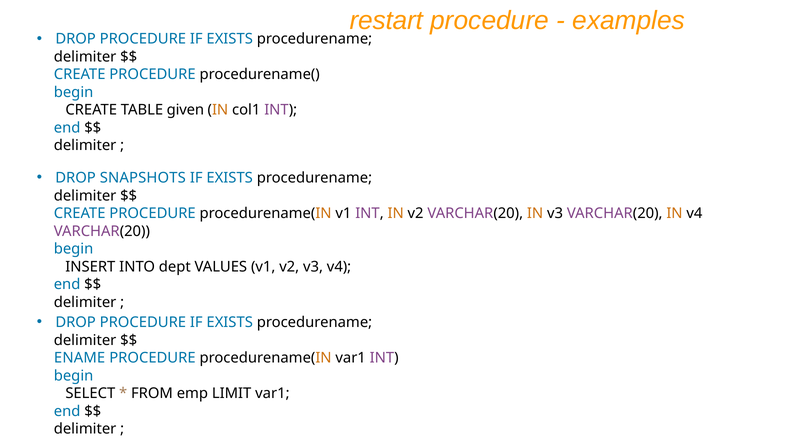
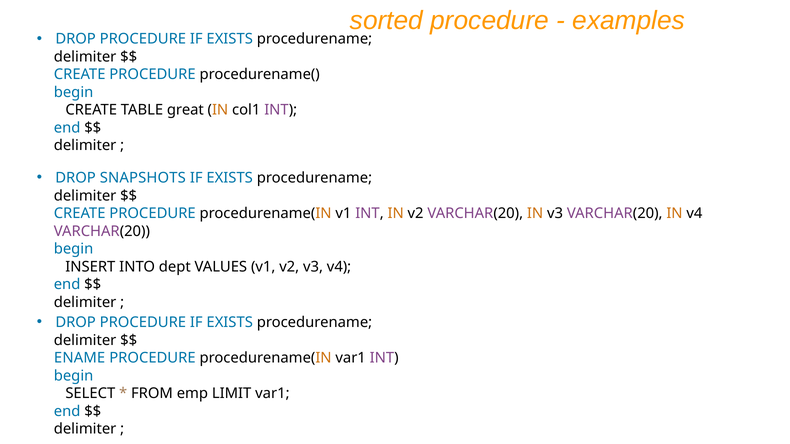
restart: restart -> sorted
given: given -> great
